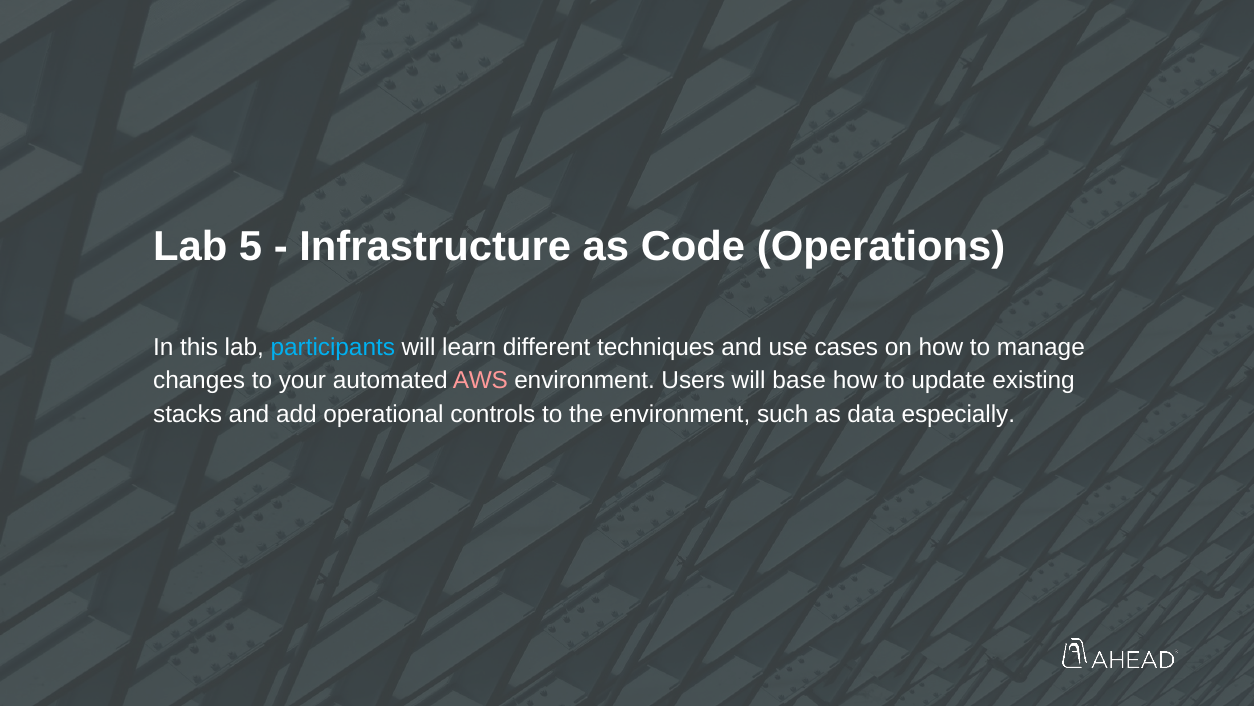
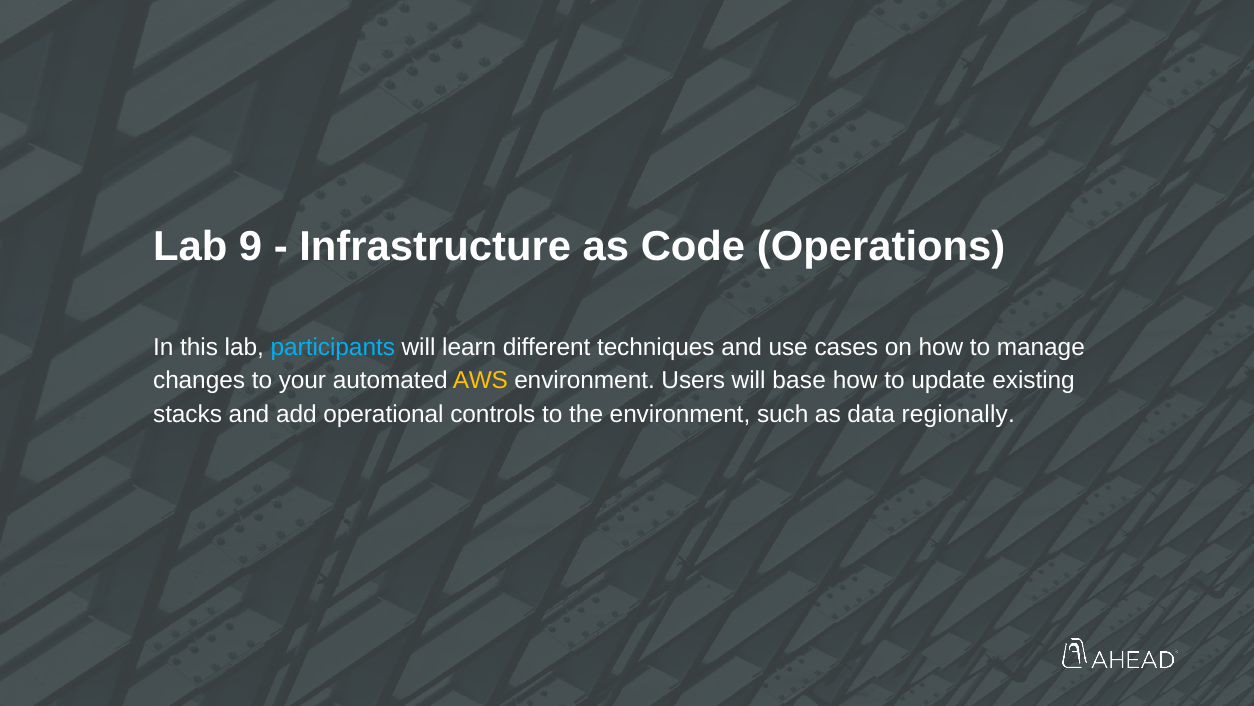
5: 5 -> 9
AWS colour: pink -> yellow
especially: especially -> regionally
